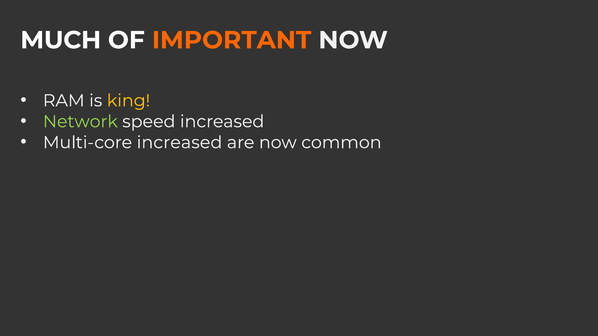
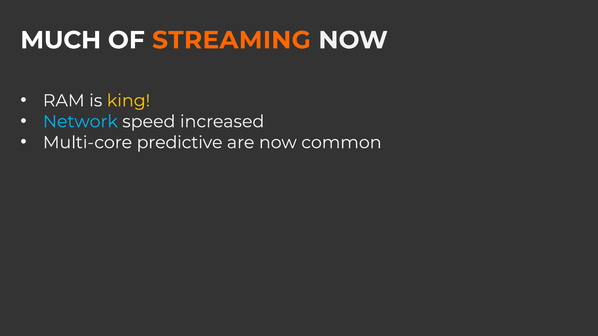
IMPORTANT: IMPORTANT -> STREAMING
Network colour: light green -> light blue
Multi-core increased: increased -> predictive
